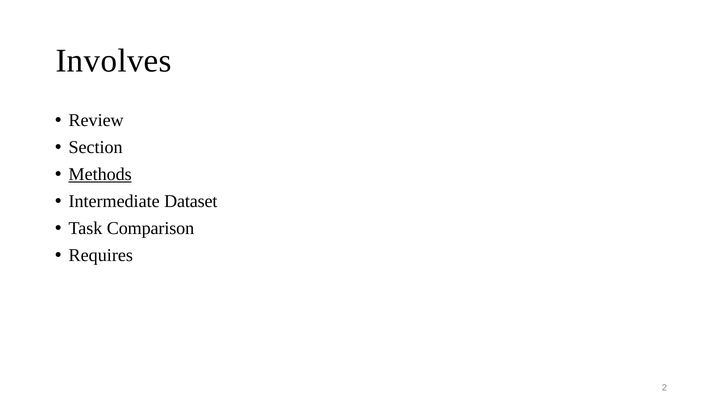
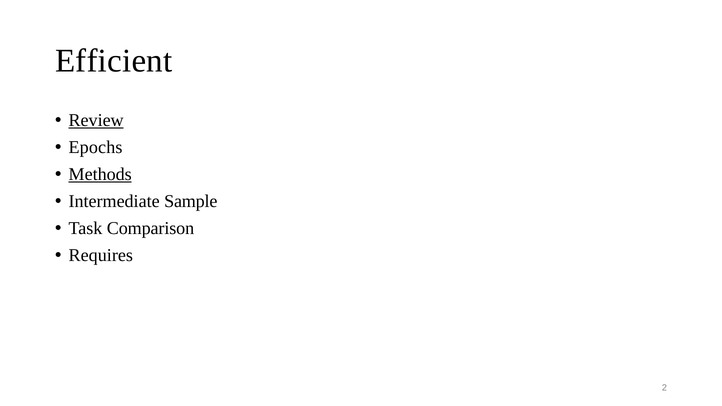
Involves: Involves -> Efficient
Review underline: none -> present
Section: Section -> Epochs
Dataset: Dataset -> Sample
